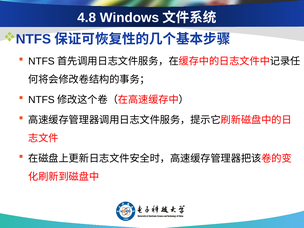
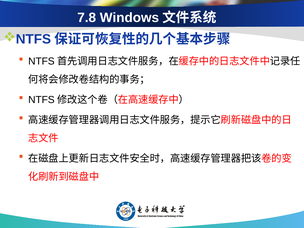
4.8: 4.8 -> 7.8
